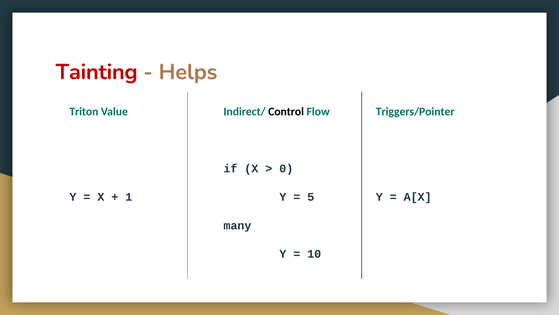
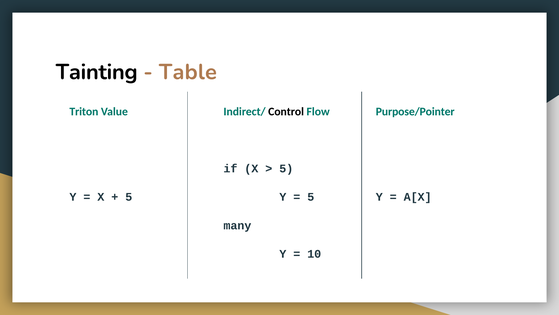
Tainting colour: red -> black
Helps: Helps -> Table
Triggers/Pointer: Triggers/Pointer -> Purpose/Pointer
0 at (286, 168): 0 -> 5
1 at (129, 197): 1 -> 5
